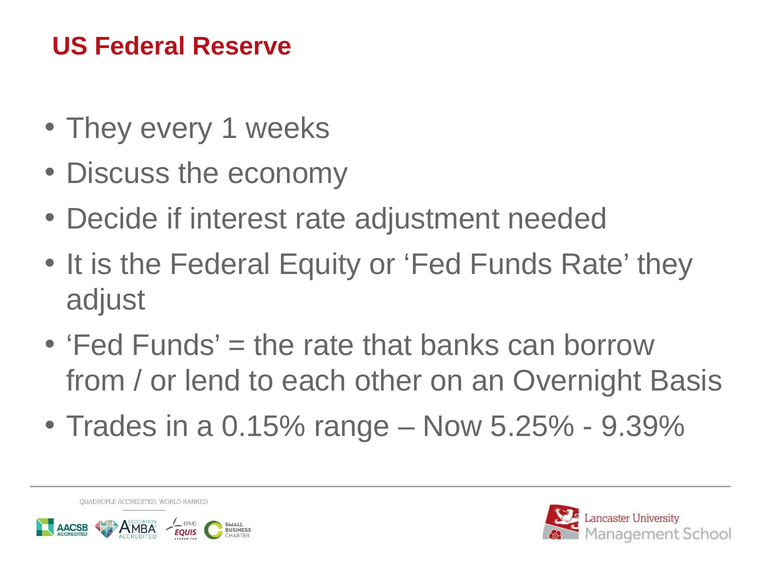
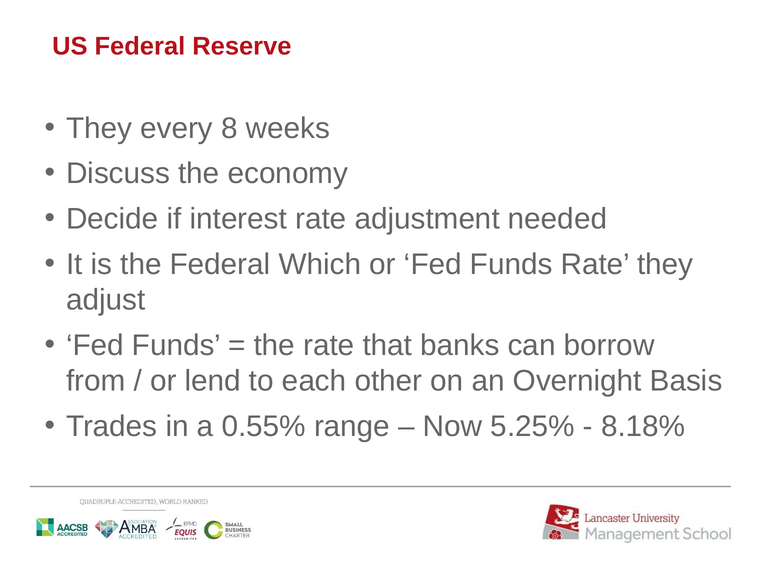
1: 1 -> 8
Equity: Equity -> Which
0.15%: 0.15% -> 0.55%
9.39%: 9.39% -> 8.18%
